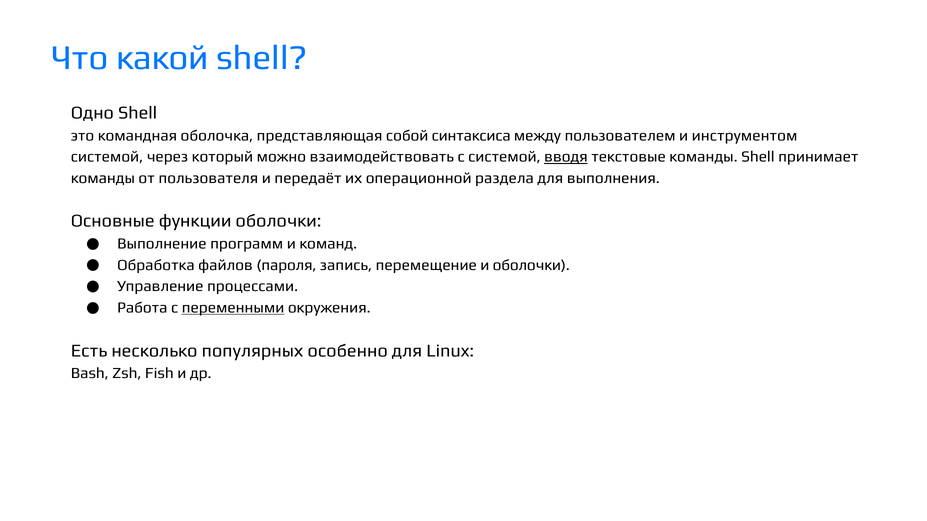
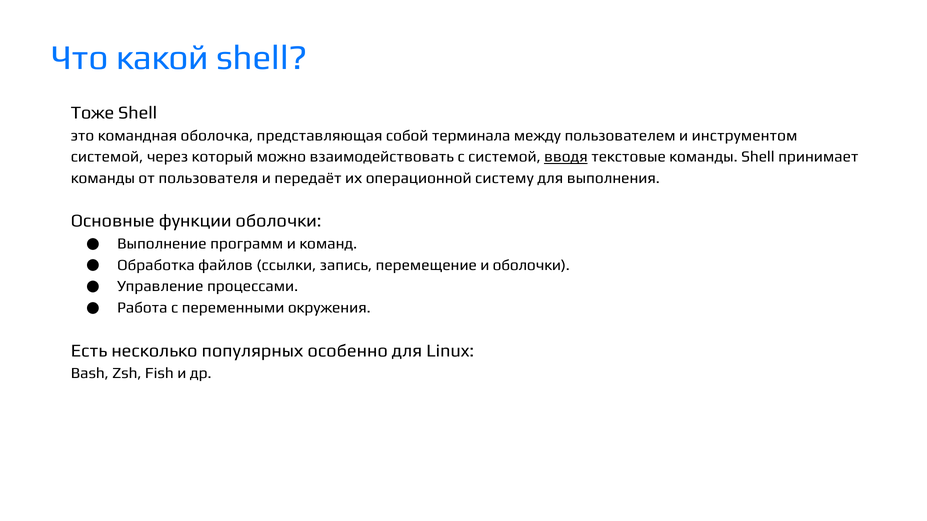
Одно: Одно -> Тоже
синтаксиса: синтаксиса -> терминала
раздела: раздела -> систему
пароля: пароля -> ссылки
переменными underline: present -> none
